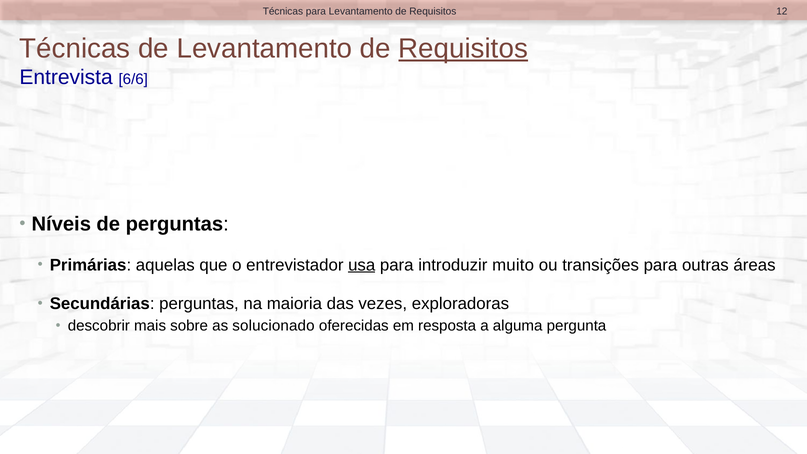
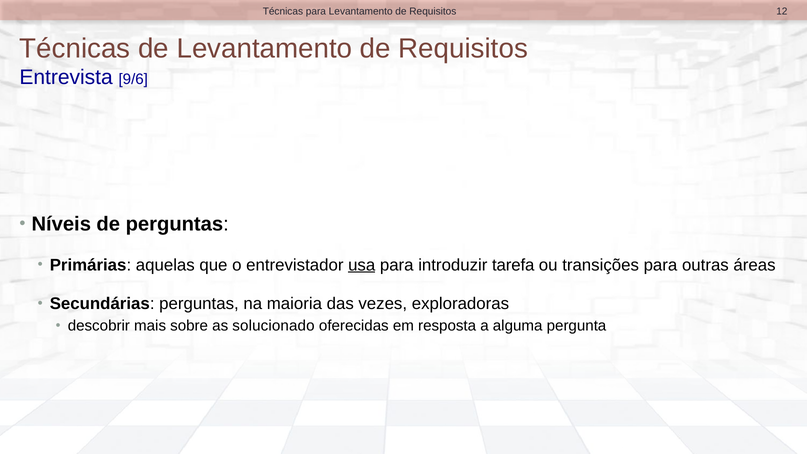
Requisitos at (463, 48) underline: present -> none
6/6: 6/6 -> 9/6
muito: muito -> tarefa
